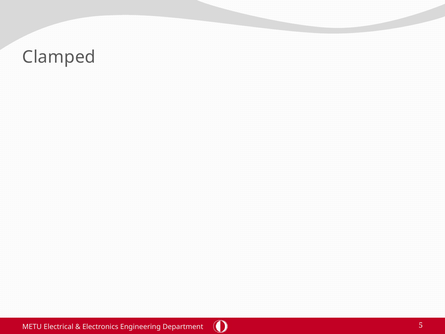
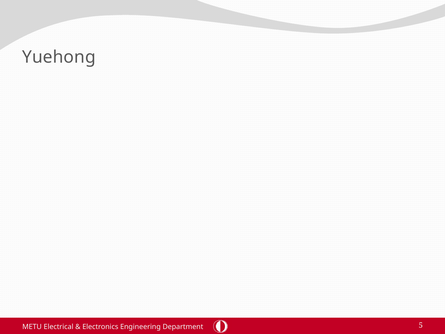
Clamped: Clamped -> Yuehong
